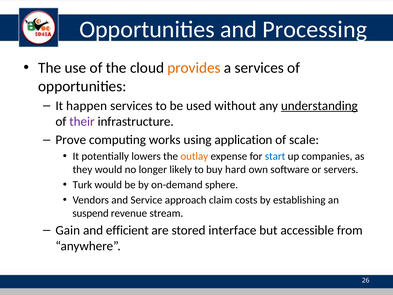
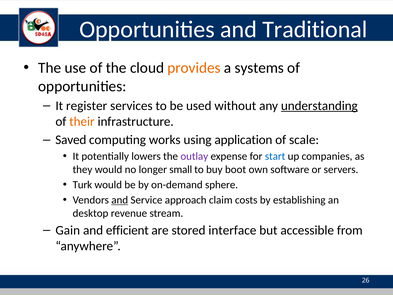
Processing: Processing -> Traditional
a services: services -> systems
happen: happen -> register
their colour: purple -> orange
Prove: Prove -> Saved
outlay colour: orange -> purple
likely: likely -> small
hard: hard -> boot
and at (120, 200) underline: none -> present
suspend: suspend -> desktop
